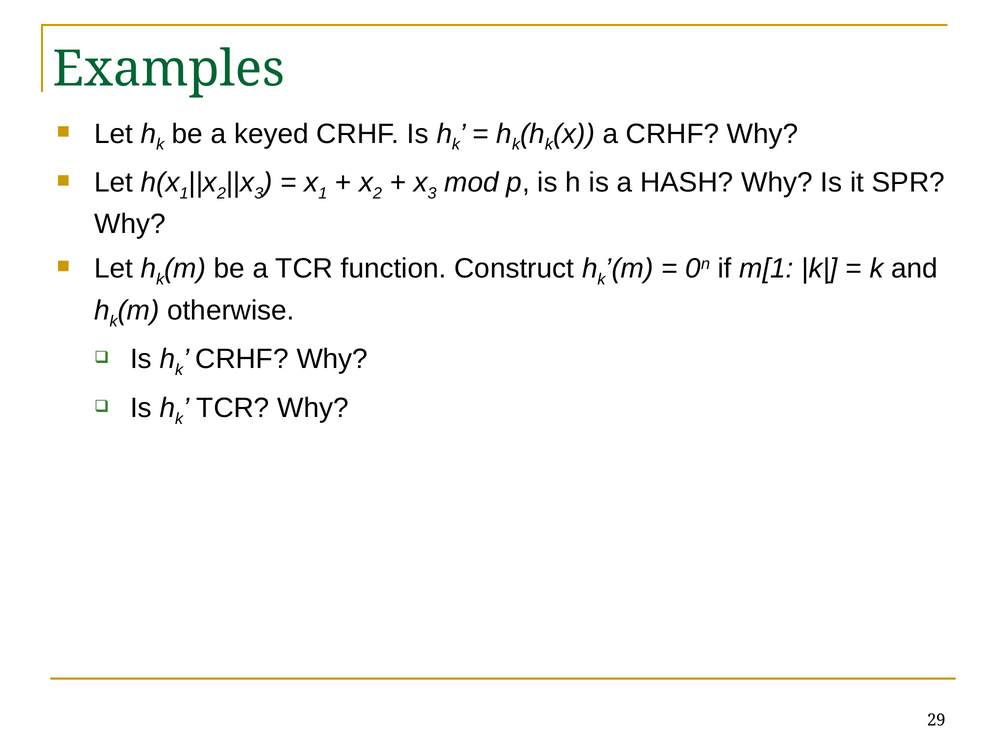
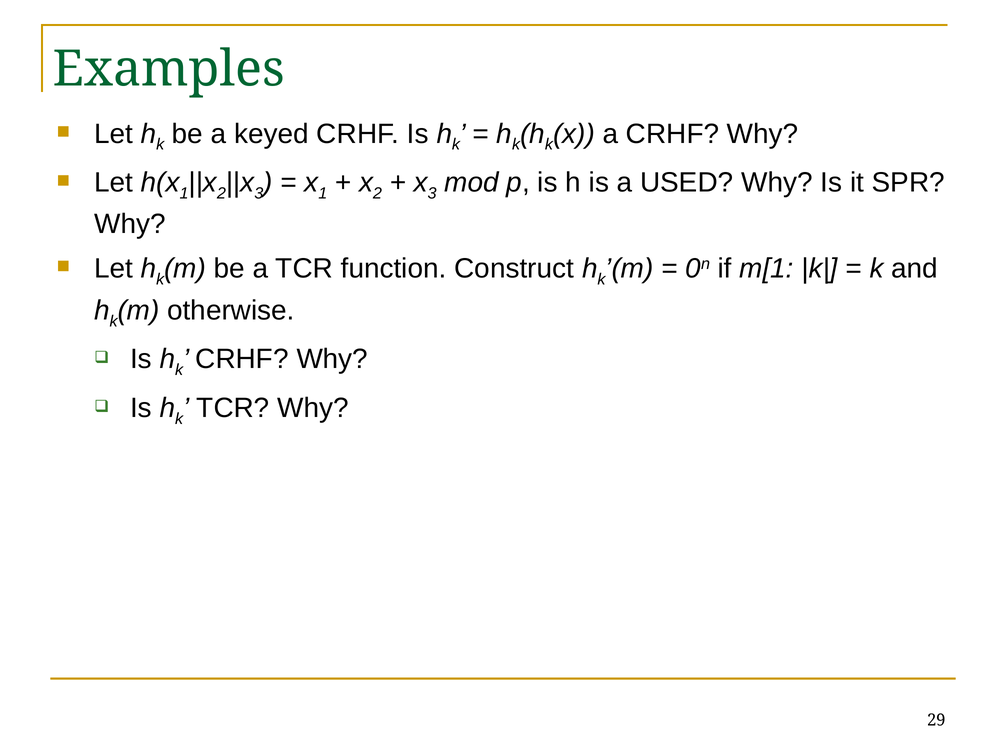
HASH: HASH -> USED
